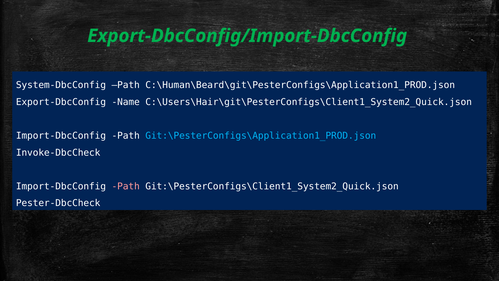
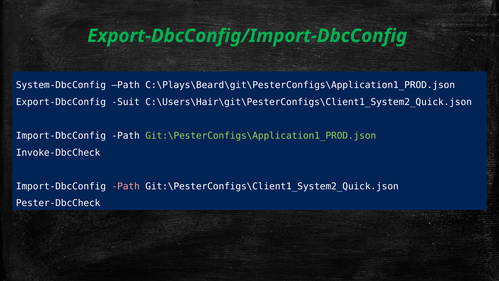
C:\Human\Beard\git\PesterConfigs\Application1_PROD.json: C:\Human\Beard\git\PesterConfigs\Application1_PROD.json -> C:\Plays\Beard\git\PesterConfigs\Application1_PROD.json
Name: Name -> Suit
Git:\PesterConfigs\Application1_PROD.json colour: light blue -> light green
